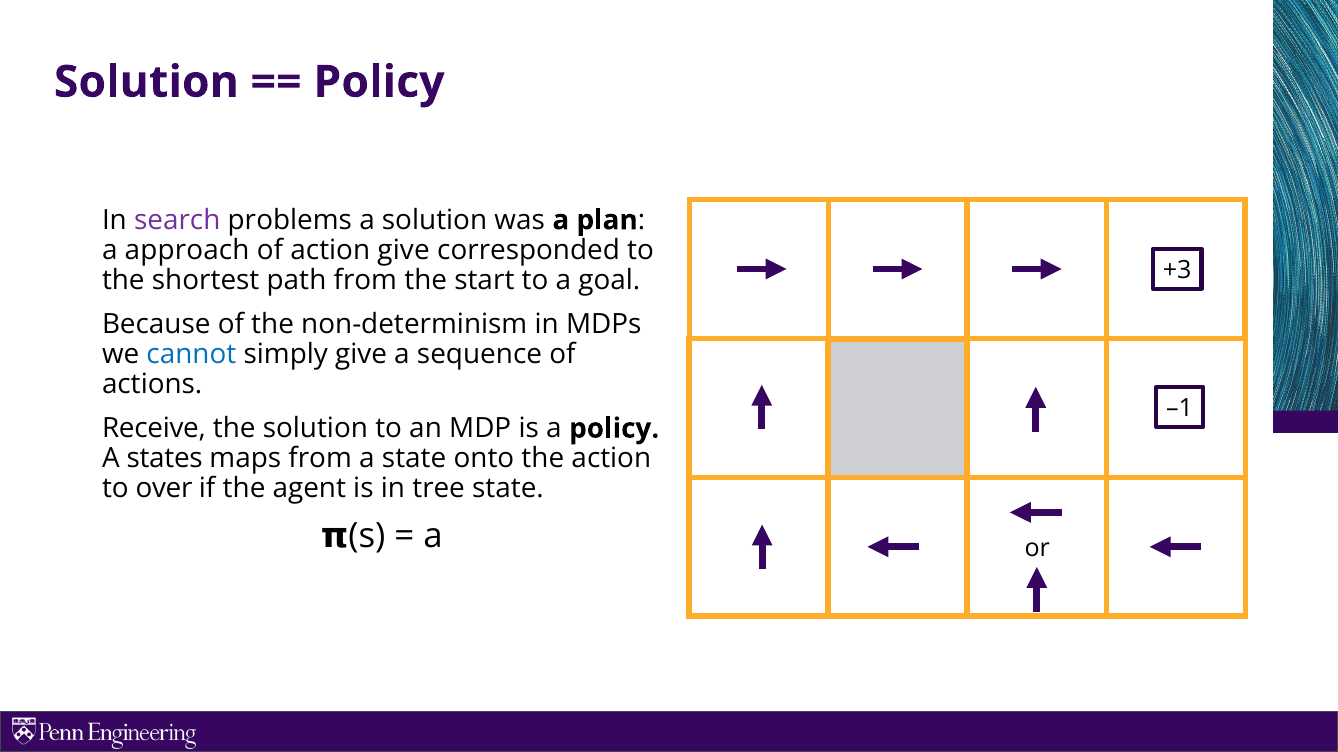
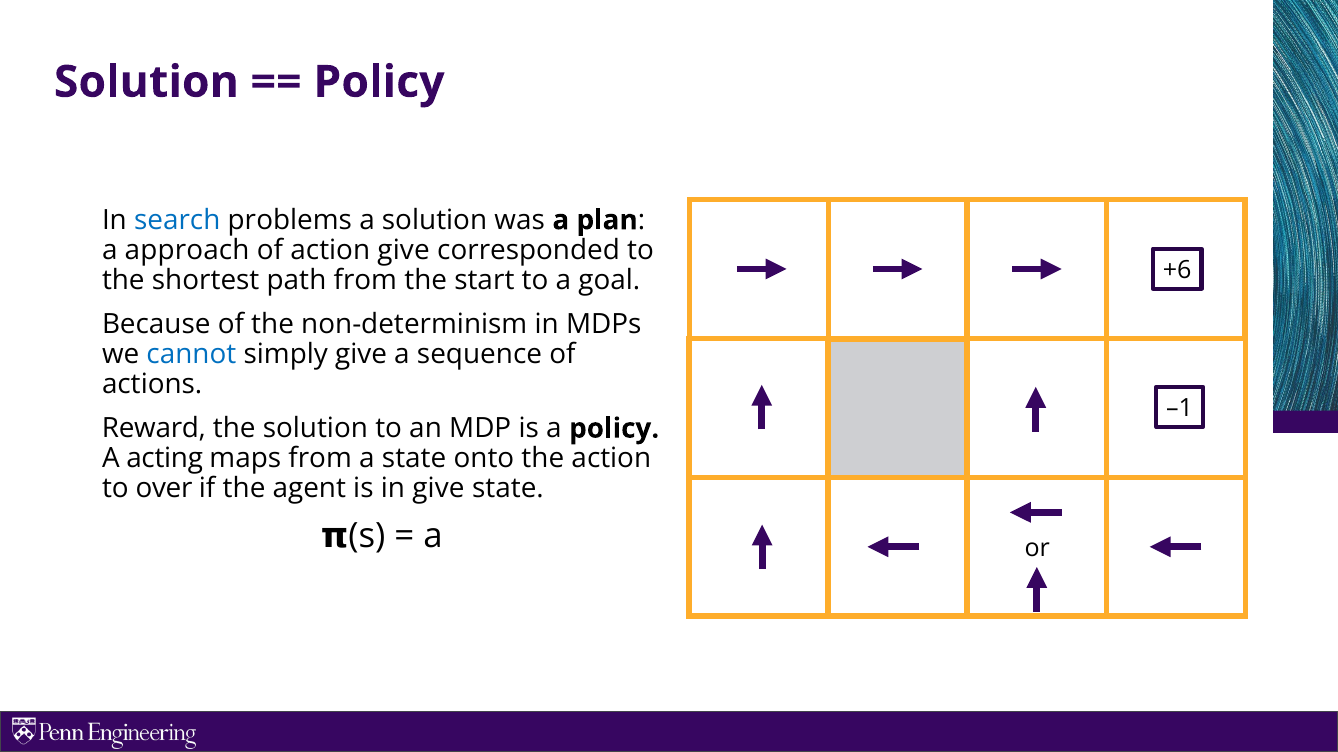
search colour: purple -> blue
+3: +3 -> +6
Receive: Receive -> Reward
states: states -> acting
in tree: tree -> give
